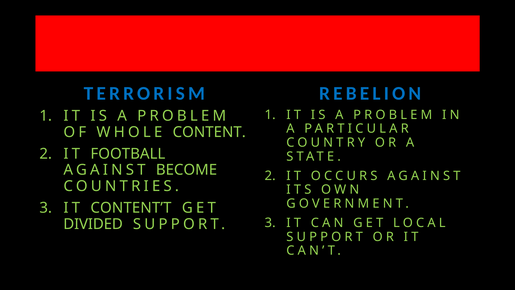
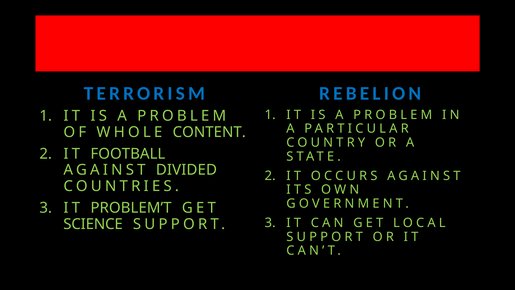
BECOME: BECOME -> DIVIDED
CONTENT’T: CONTENT’T -> PROBLEM’T
DIVIDED: DIVIDED -> SCIENCE
